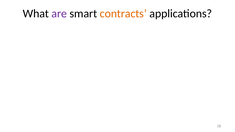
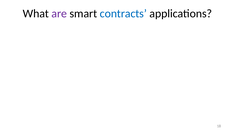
contracts colour: orange -> blue
